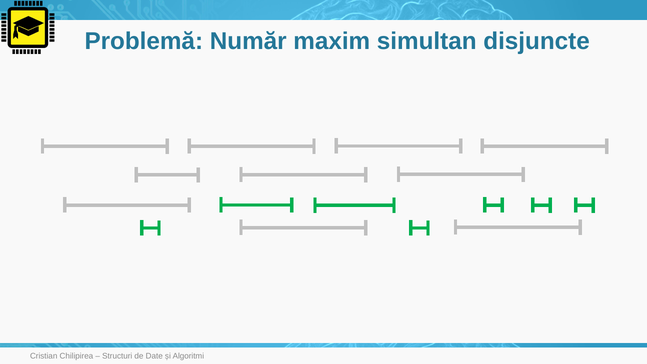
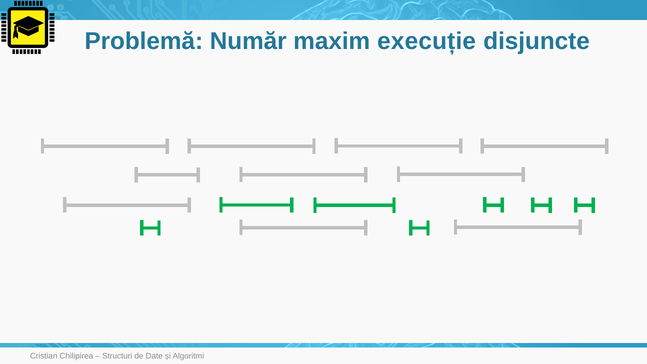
simultan: simultan -> execuție
